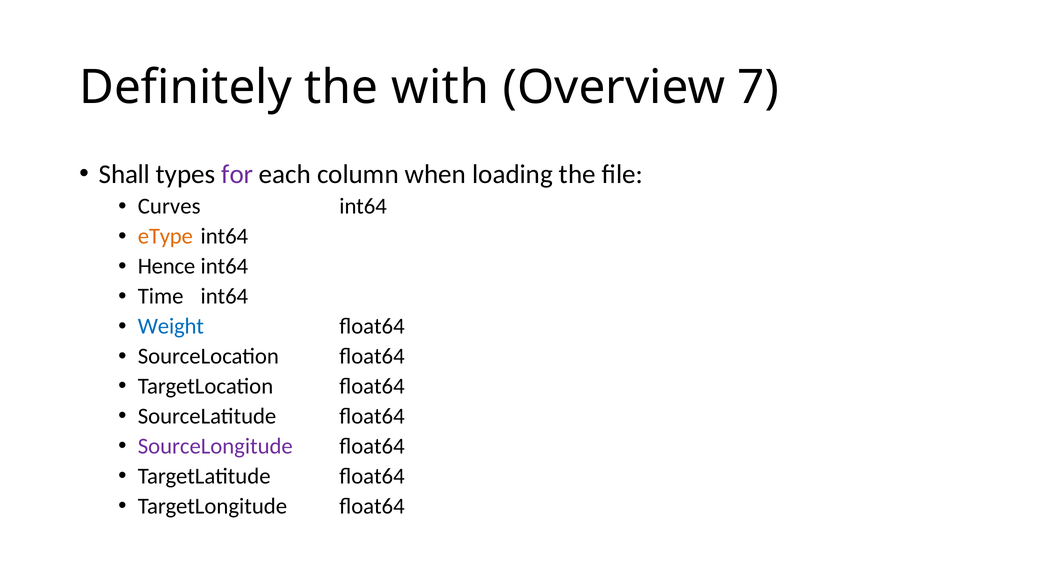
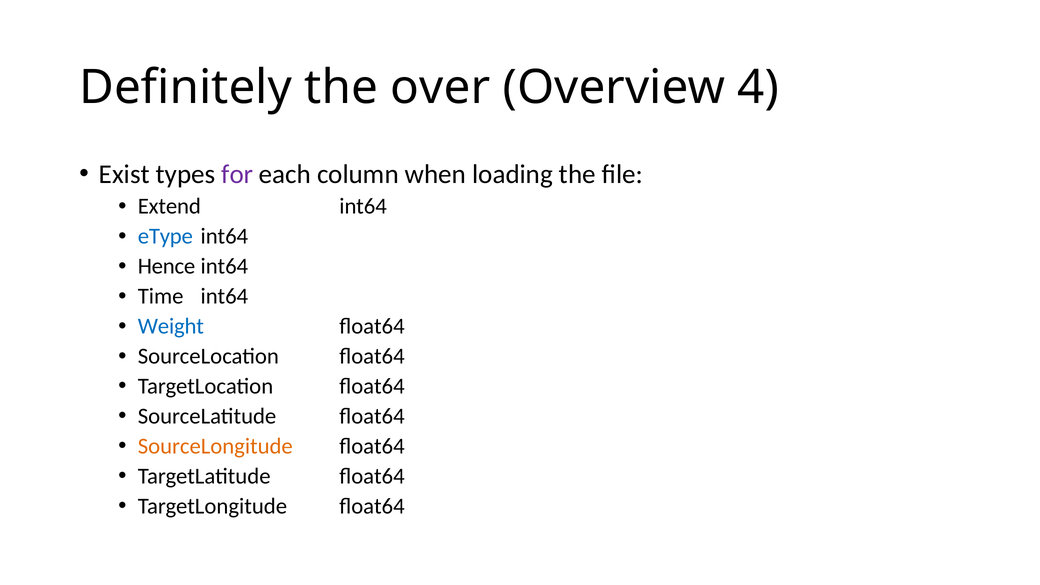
with: with -> over
7: 7 -> 4
Shall: Shall -> Exist
Curves: Curves -> Extend
eType colour: orange -> blue
SourceLongitude colour: purple -> orange
